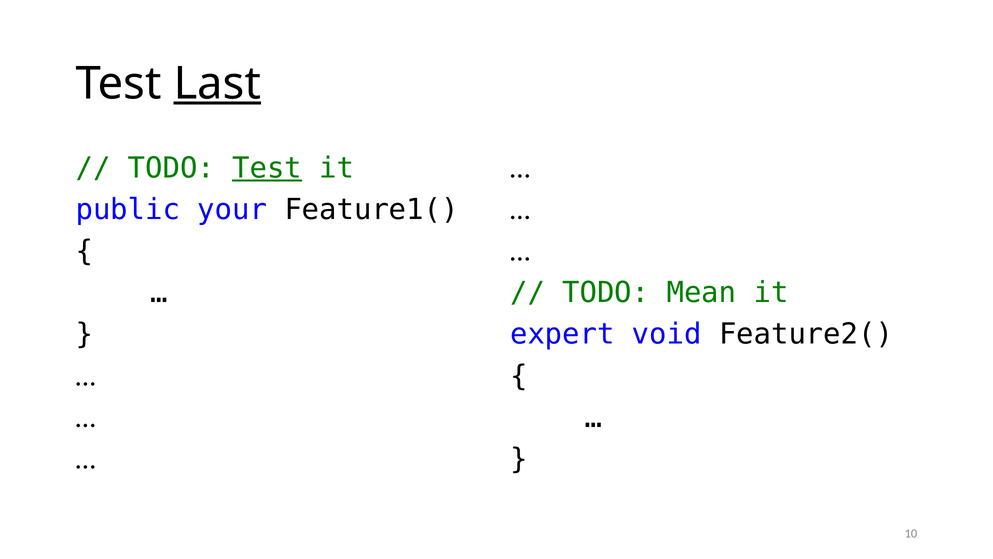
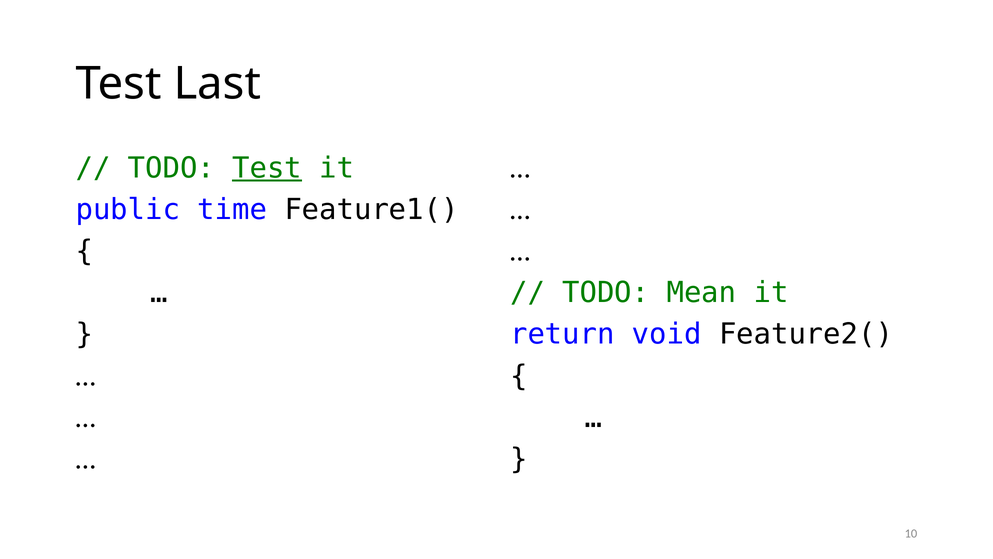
Last underline: present -> none
your: your -> time
expert: expert -> return
